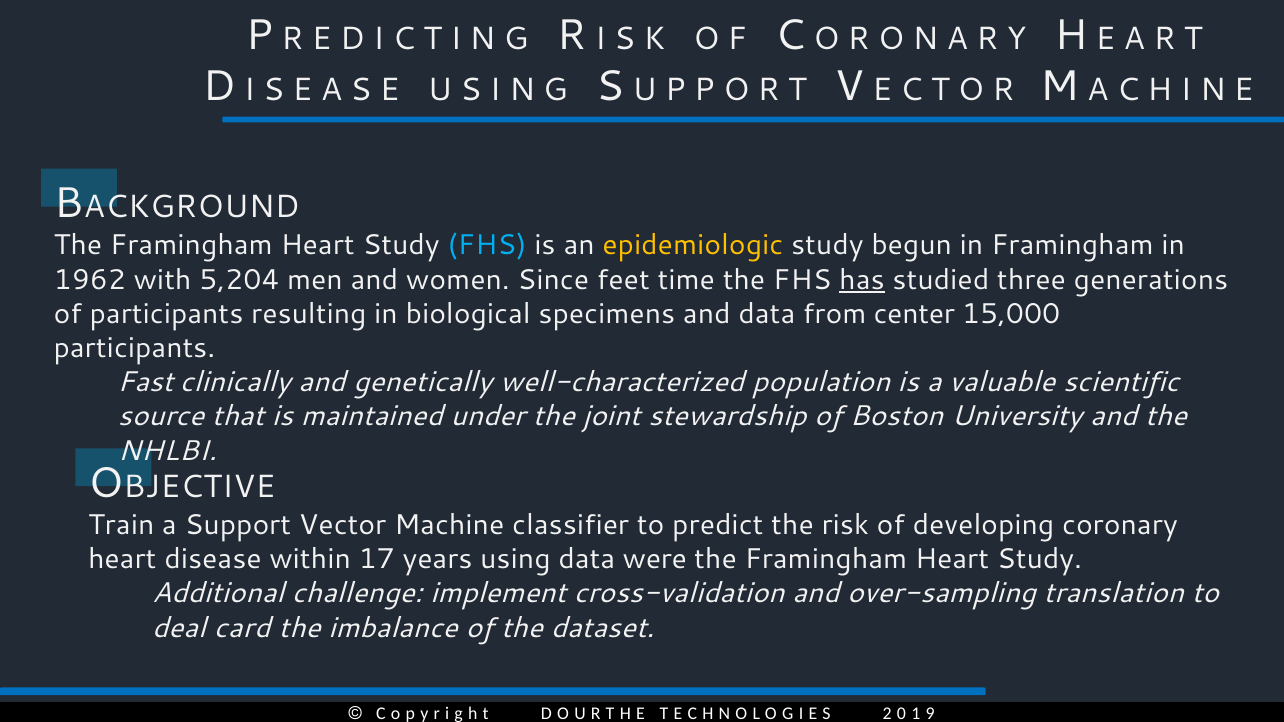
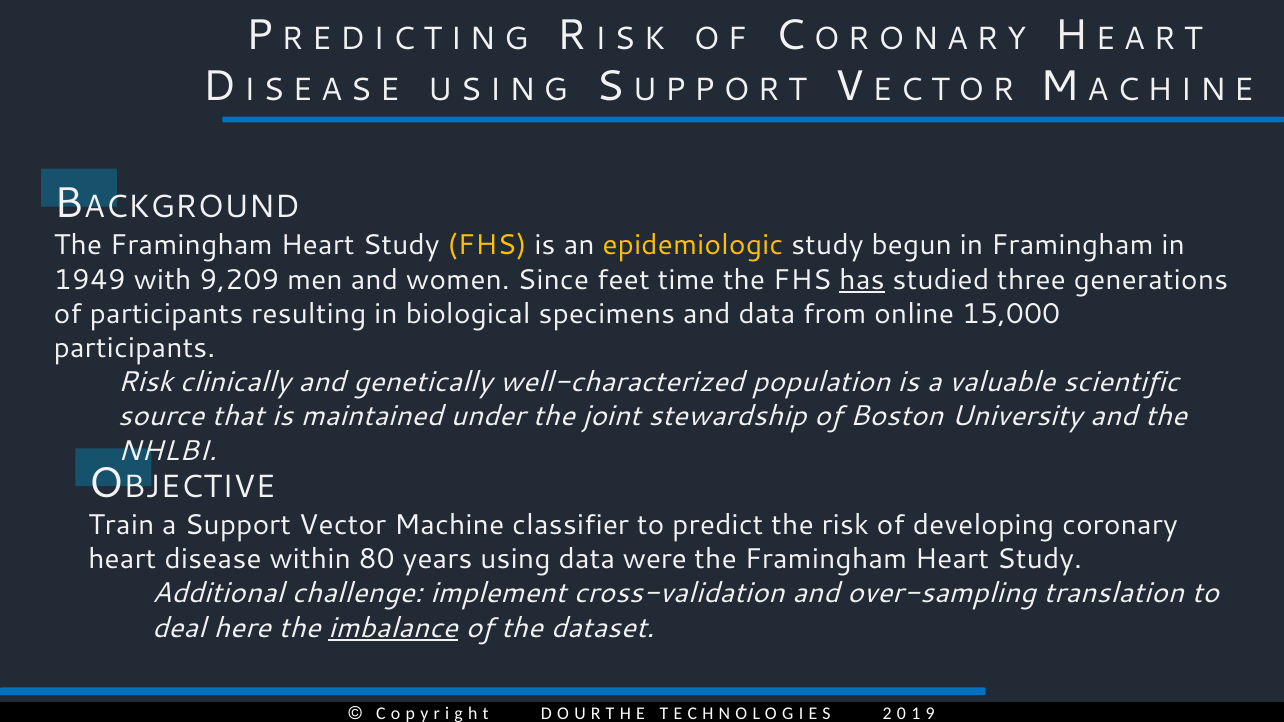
FHS at (487, 246) colour: light blue -> yellow
1962: 1962 -> 1949
5,204: 5,204 -> 9,209
center: center -> online
Fast at (145, 382): Fast -> Risk
17: 17 -> 80
card: card -> here
imbalance underline: none -> present
